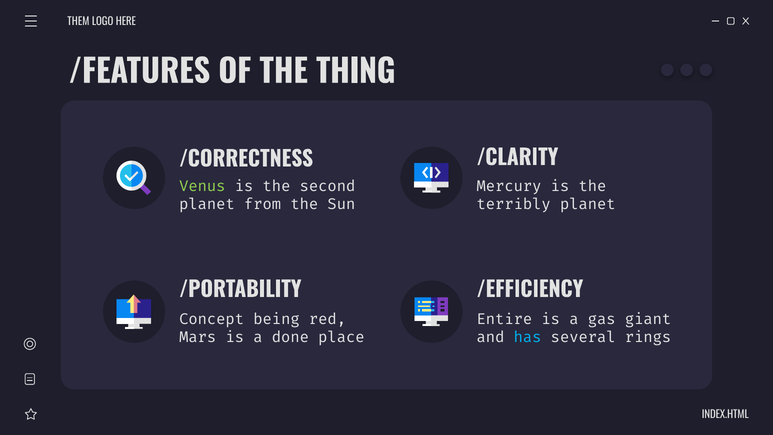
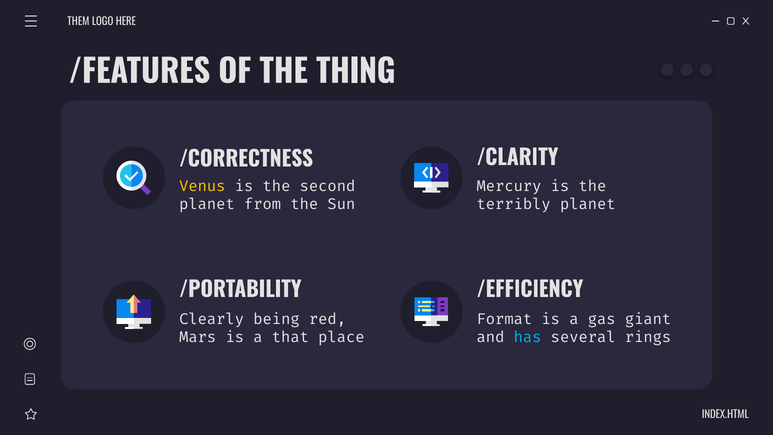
Venus colour: light green -> yellow
Concept: Concept -> Clearly
Entire: Entire -> Format
done: done -> that
